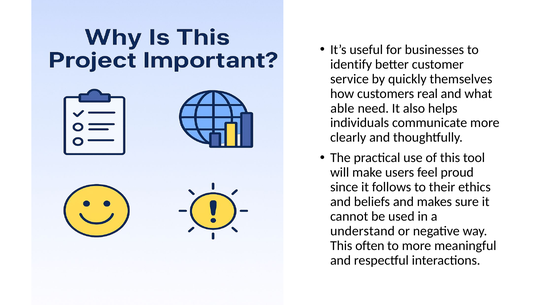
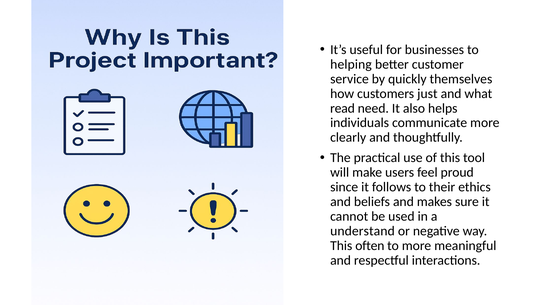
identify: identify -> helping
real: real -> just
able: able -> read
